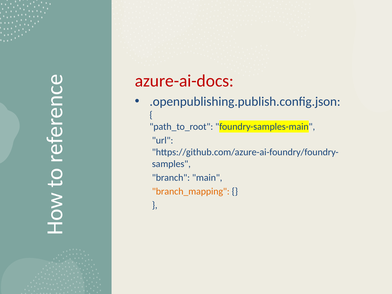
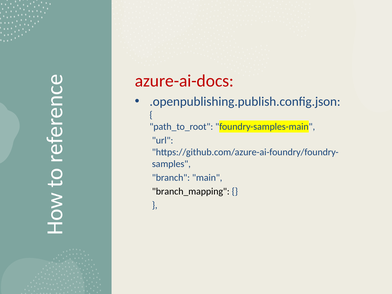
branch_mapping colour: orange -> black
